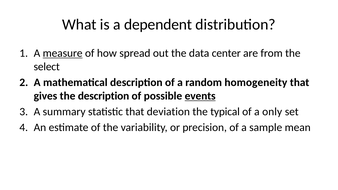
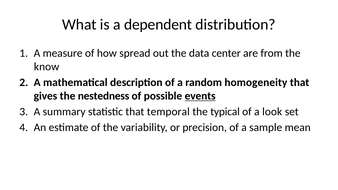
measure underline: present -> none
select: select -> know
the description: description -> nestedness
deviation: deviation -> temporal
only: only -> look
